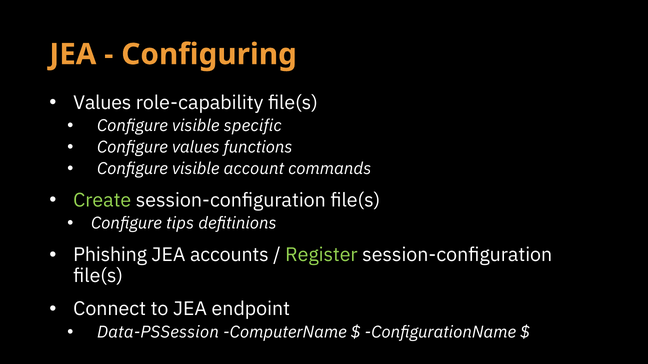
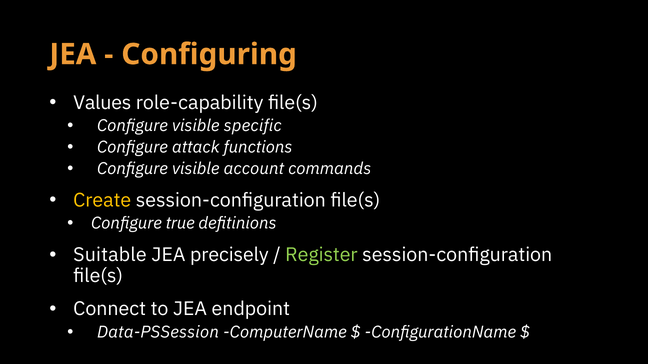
Configure values: values -> attack
Create colour: light green -> yellow
tips: tips -> true
Phishing: Phishing -> Suitable
accounts: accounts -> precisely
